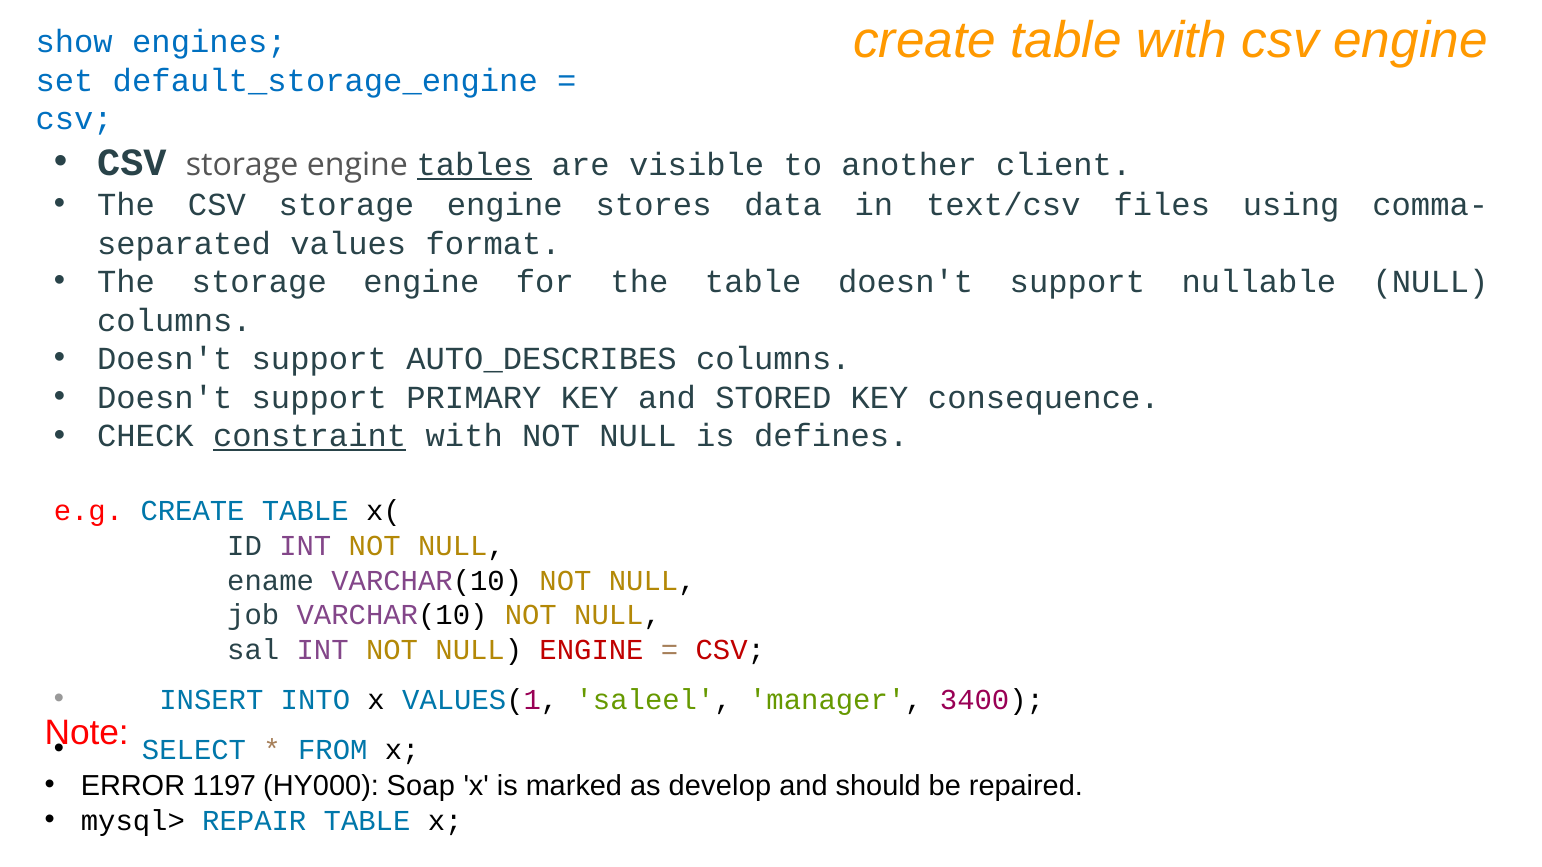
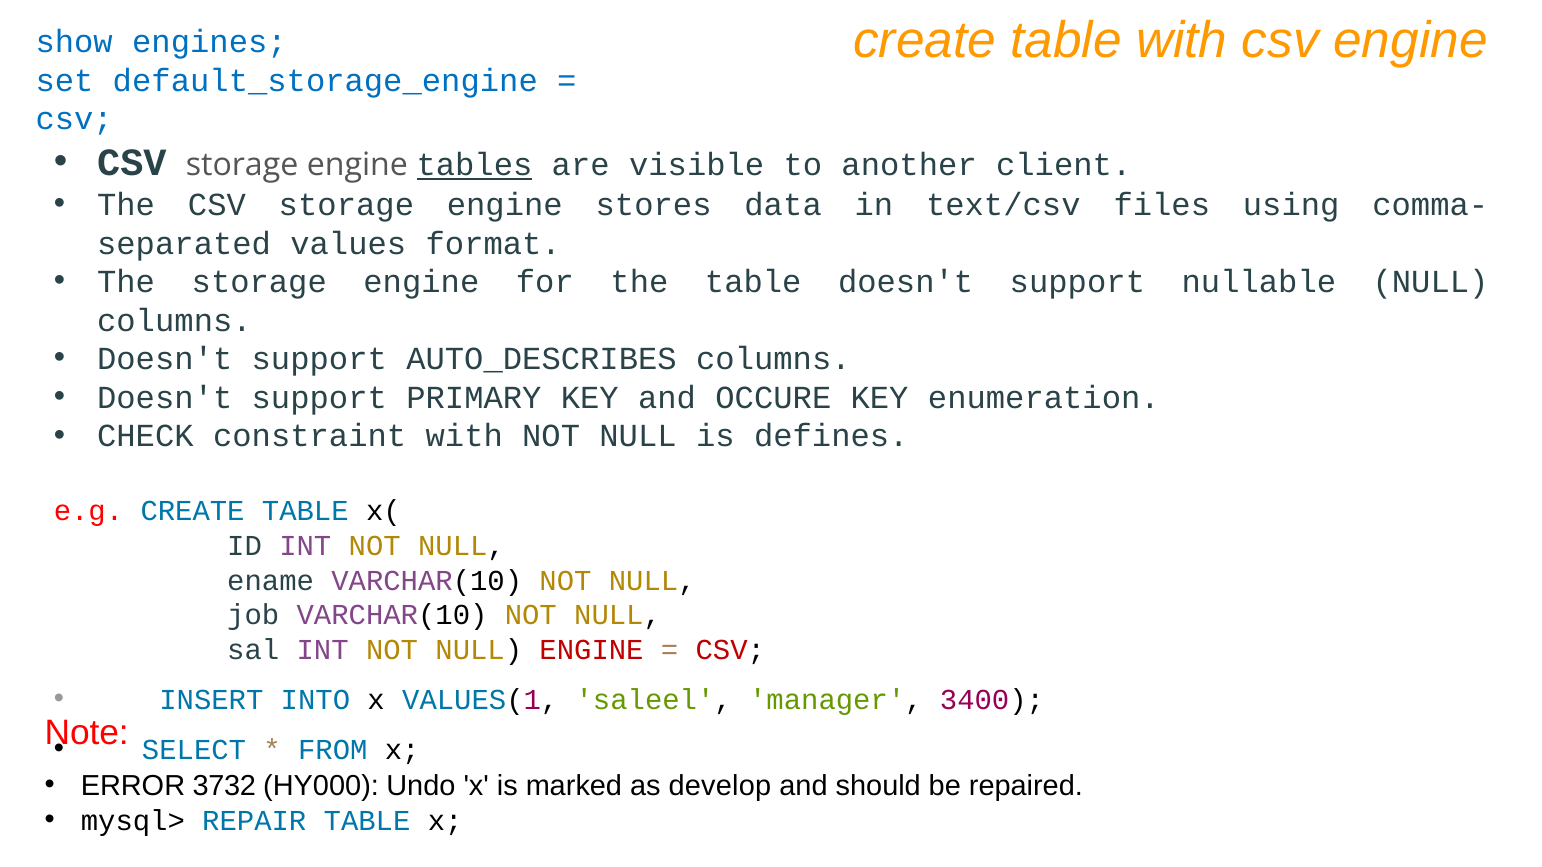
STORED: STORED -> OCCURE
consequence: consequence -> enumeration
constraint underline: present -> none
1197: 1197 -> 3732
Soap: Soap -> Undo
